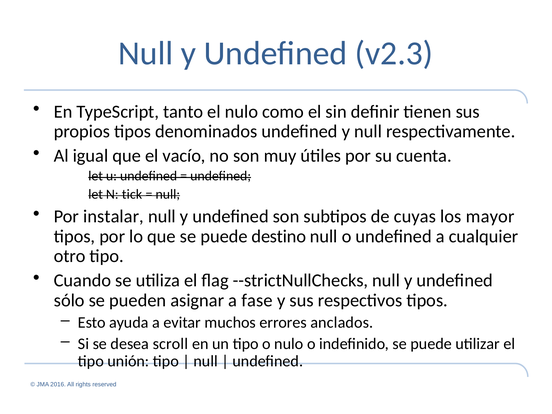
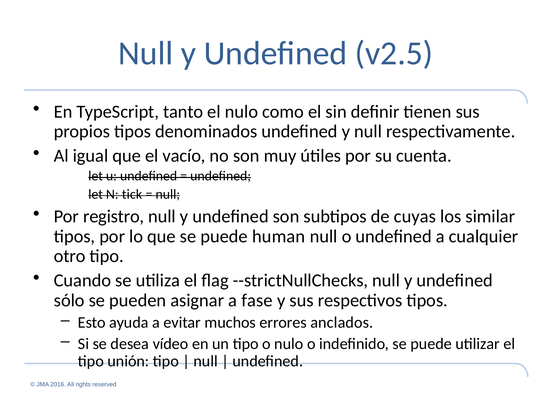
v2.3: v2.3 -> v2.5
instalar: instalar -> registro
mayor: mayor -> similar
destino: destino -> human
scroll: scroll -> vídeo
